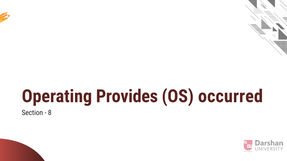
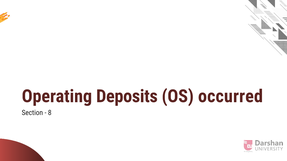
Provides: Provides -> Deposits
